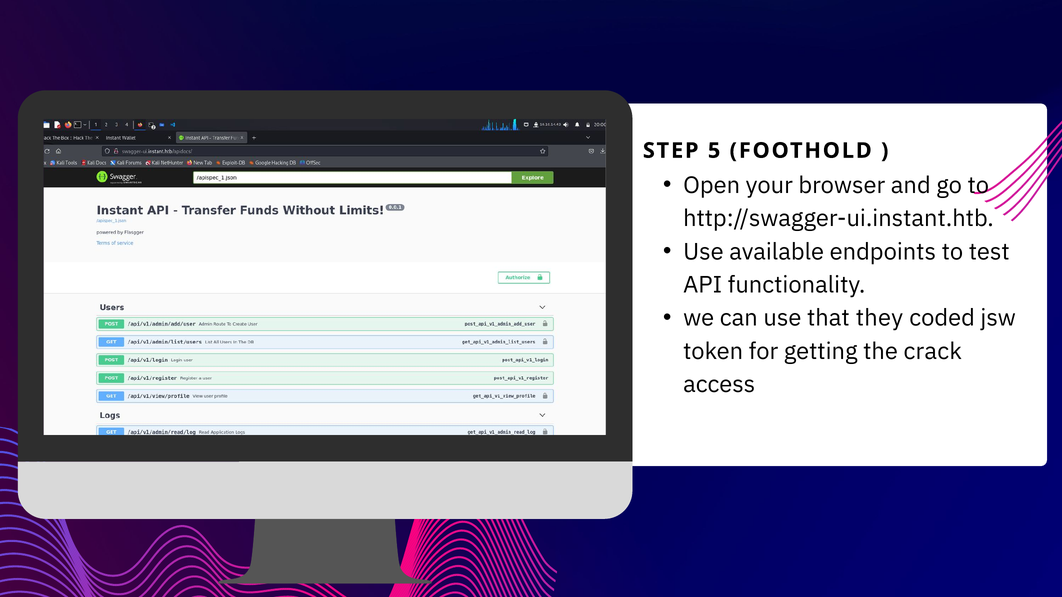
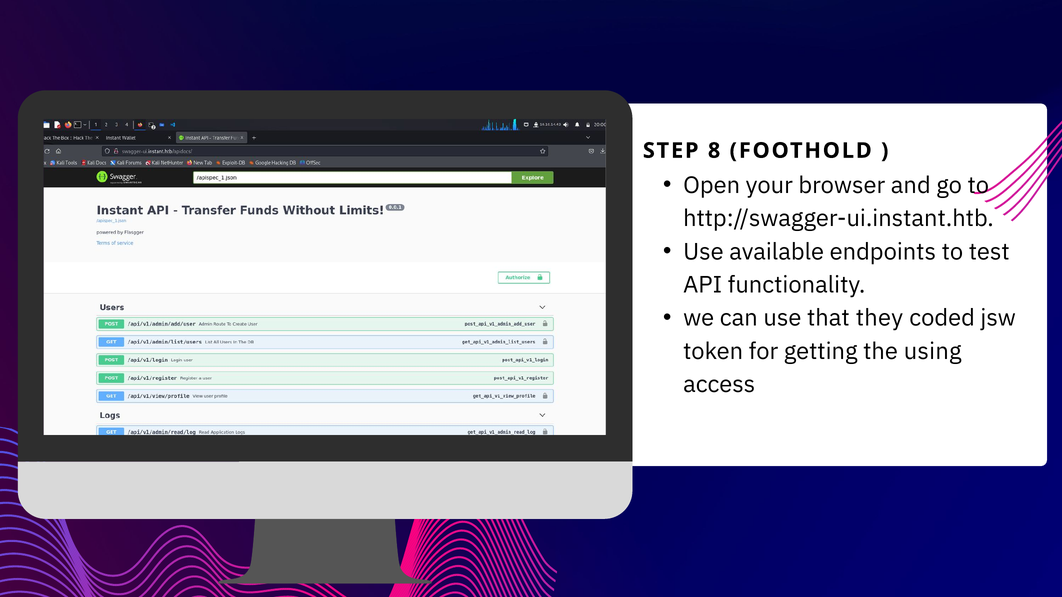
5: 5 -> 8
crack: crack -> using
